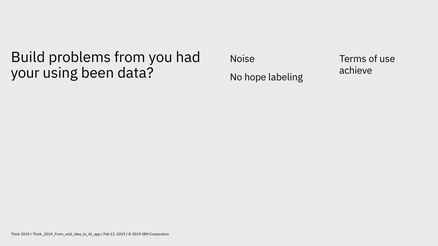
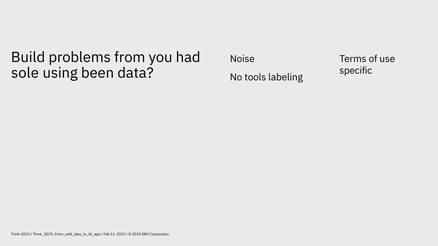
achieve: achieve -> specific
your: your -> sole
hope: hope -> tools
